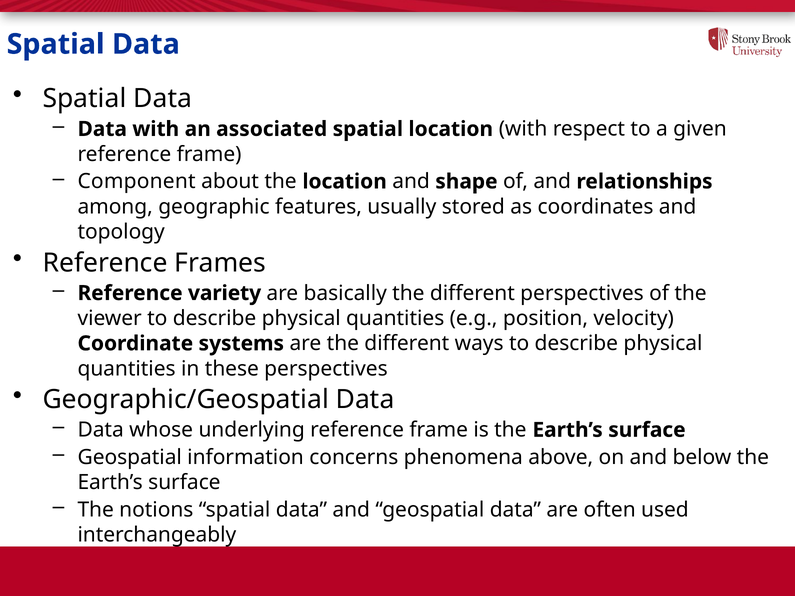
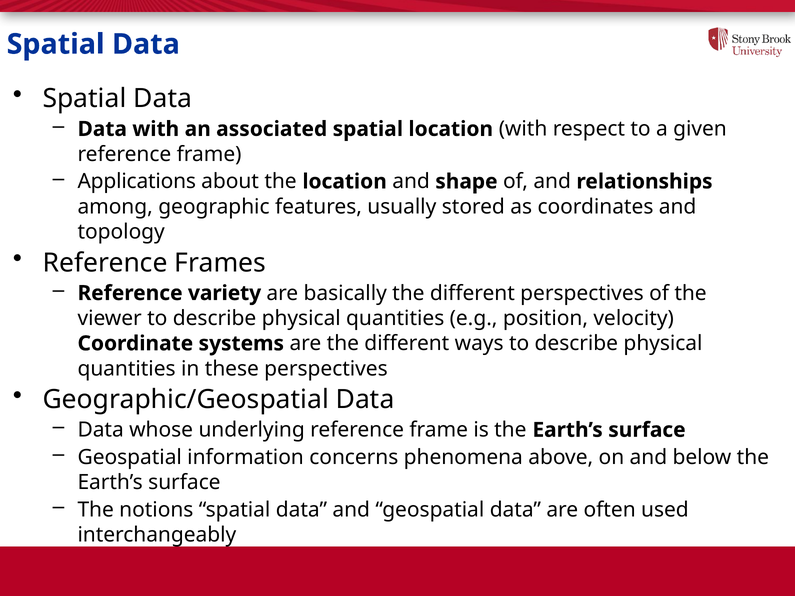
Component: Component -> Applications
